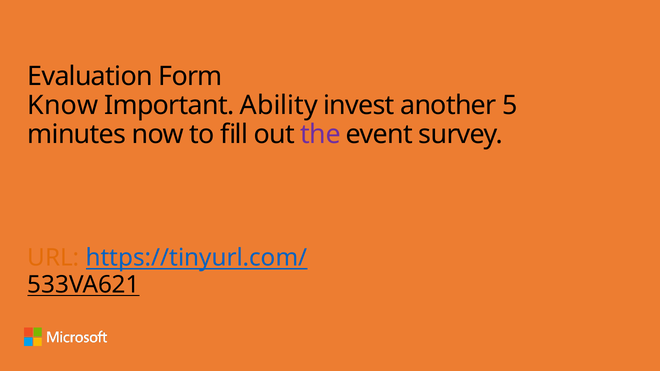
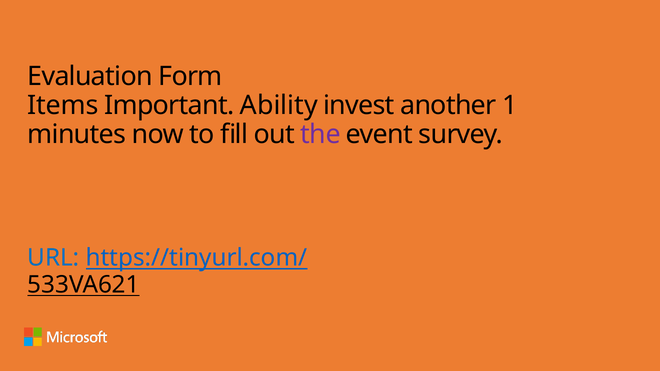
Know: Know -> Items
5: 5 -> 1
URL colour: orange -> blue
